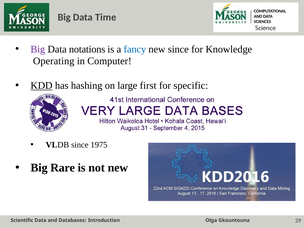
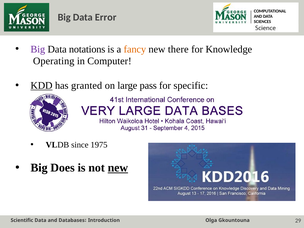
Time: Time -> Error
fancy colour: blue -> orange
new since: since -> there
hashing: hashing -> granted
first: first -> pass
Rare: Rare -> Does
new at (118, 168) underline: none -> present
